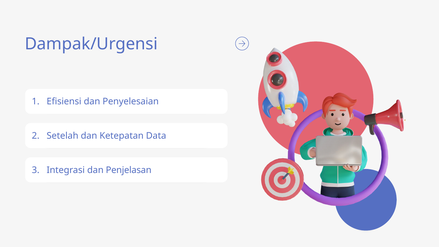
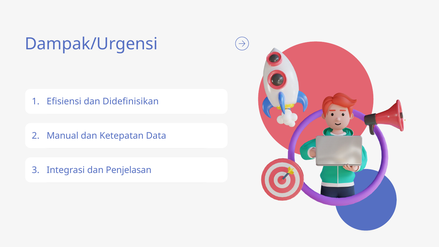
Penyelesaian: Penyelesaian -> Didefinisikan
Setelah: Setelah -> Manual
